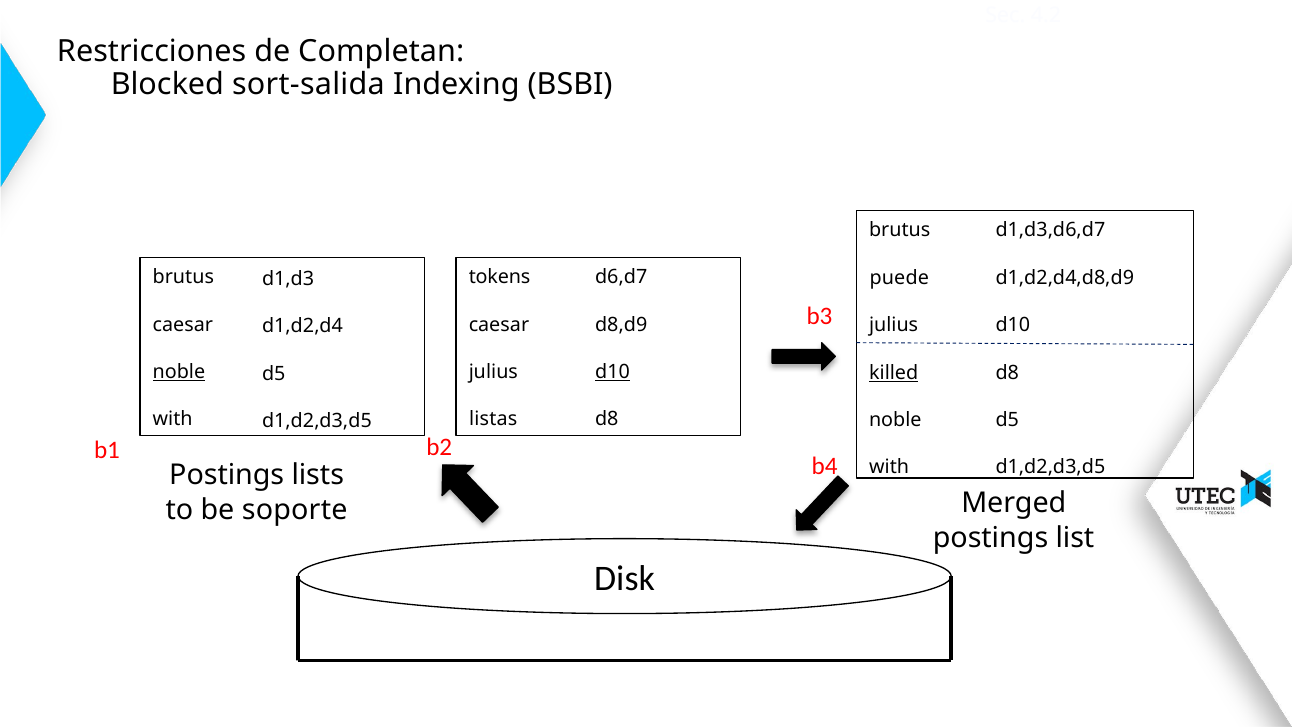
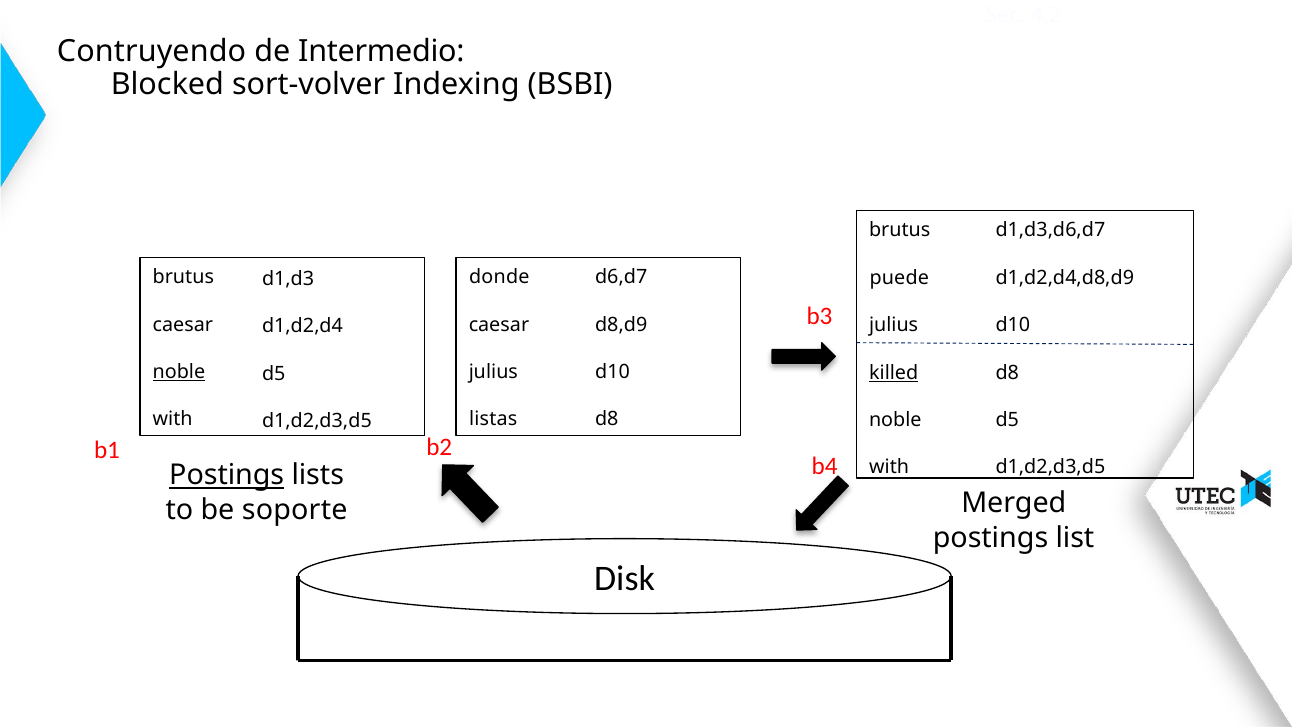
Restricciones: Restricciones -> Contruyendo
Completan: Completan -> Intermedio
sort-salida: sort-salida -> sort-volver
tokens: tokens -> donde
d10 at (613, 372) underline: present -> none
Postings at (227, 475) underline: none -> present
